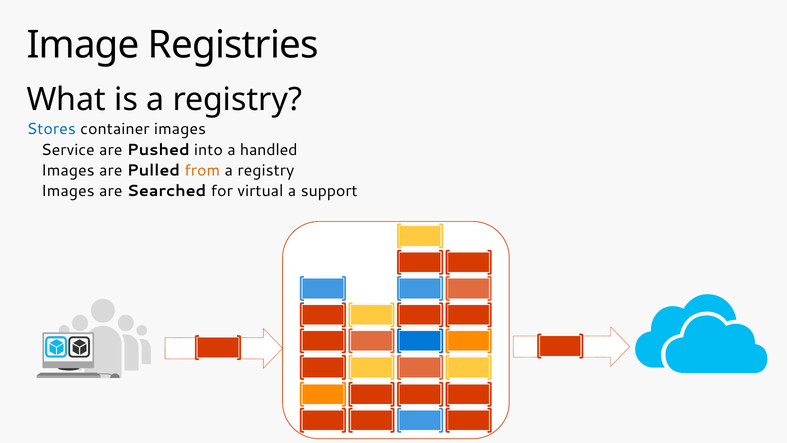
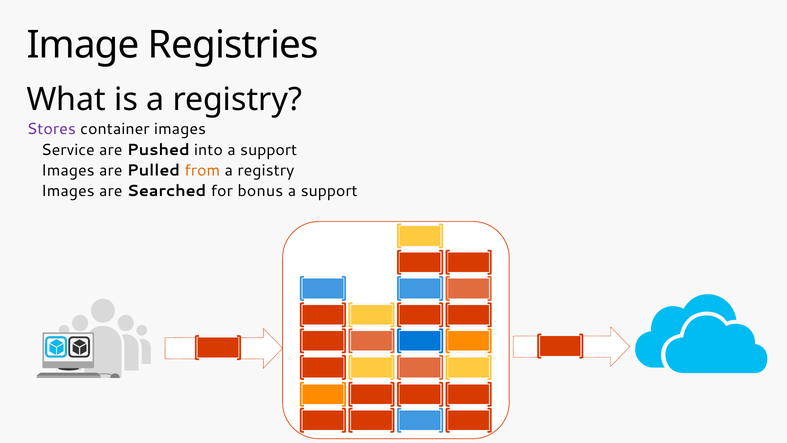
Stores colour: blue -> purple
into a handled: handled -> support
virtual: virtual -> bonus
